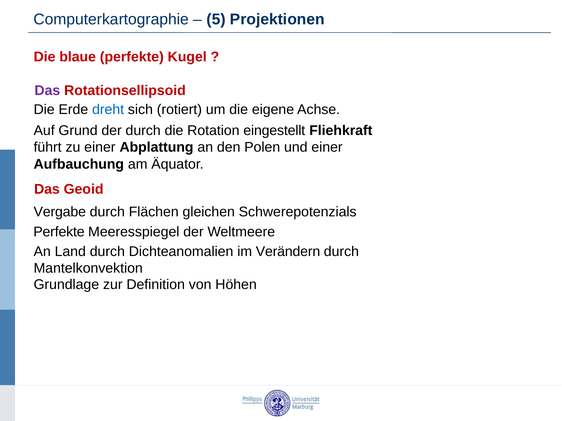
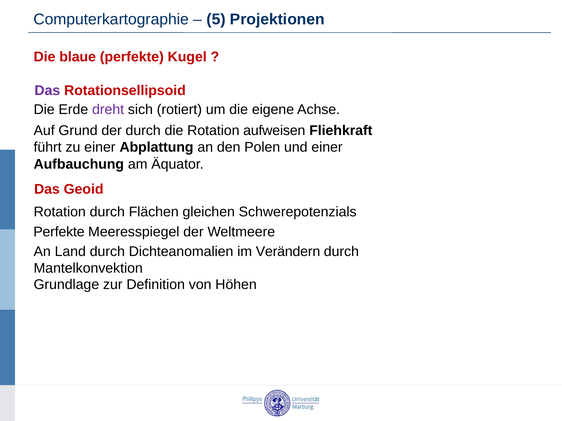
dreht colour: blue -> purple
eingestellt: eingestellt -> aufweisen
Vergabe at (60, 212): Vergabe -> Rotation
